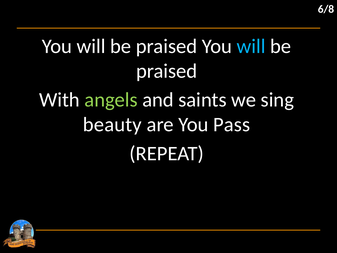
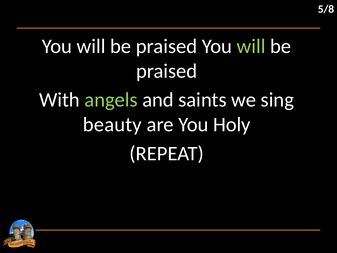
6/8: 6/8 -> 5/8
will at (251, 46) colour: light blue -> light green
Pass: Pass -> Holy
